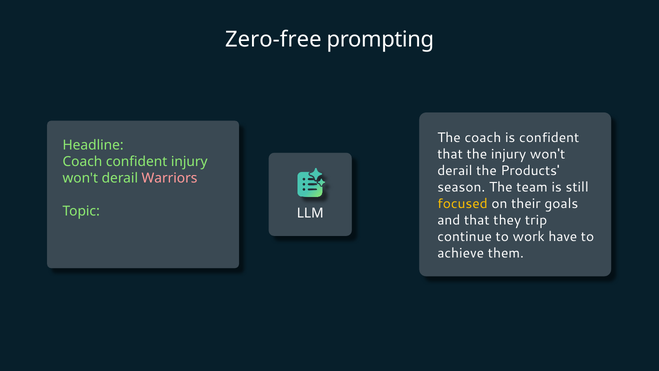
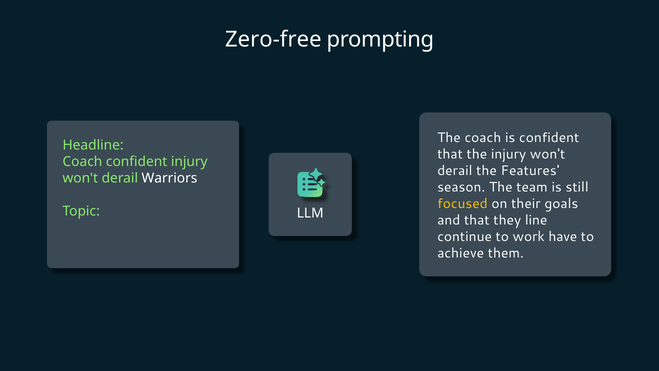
Products: Products -> Features
Warriors colour: pink -> white
trip: trip -> line
